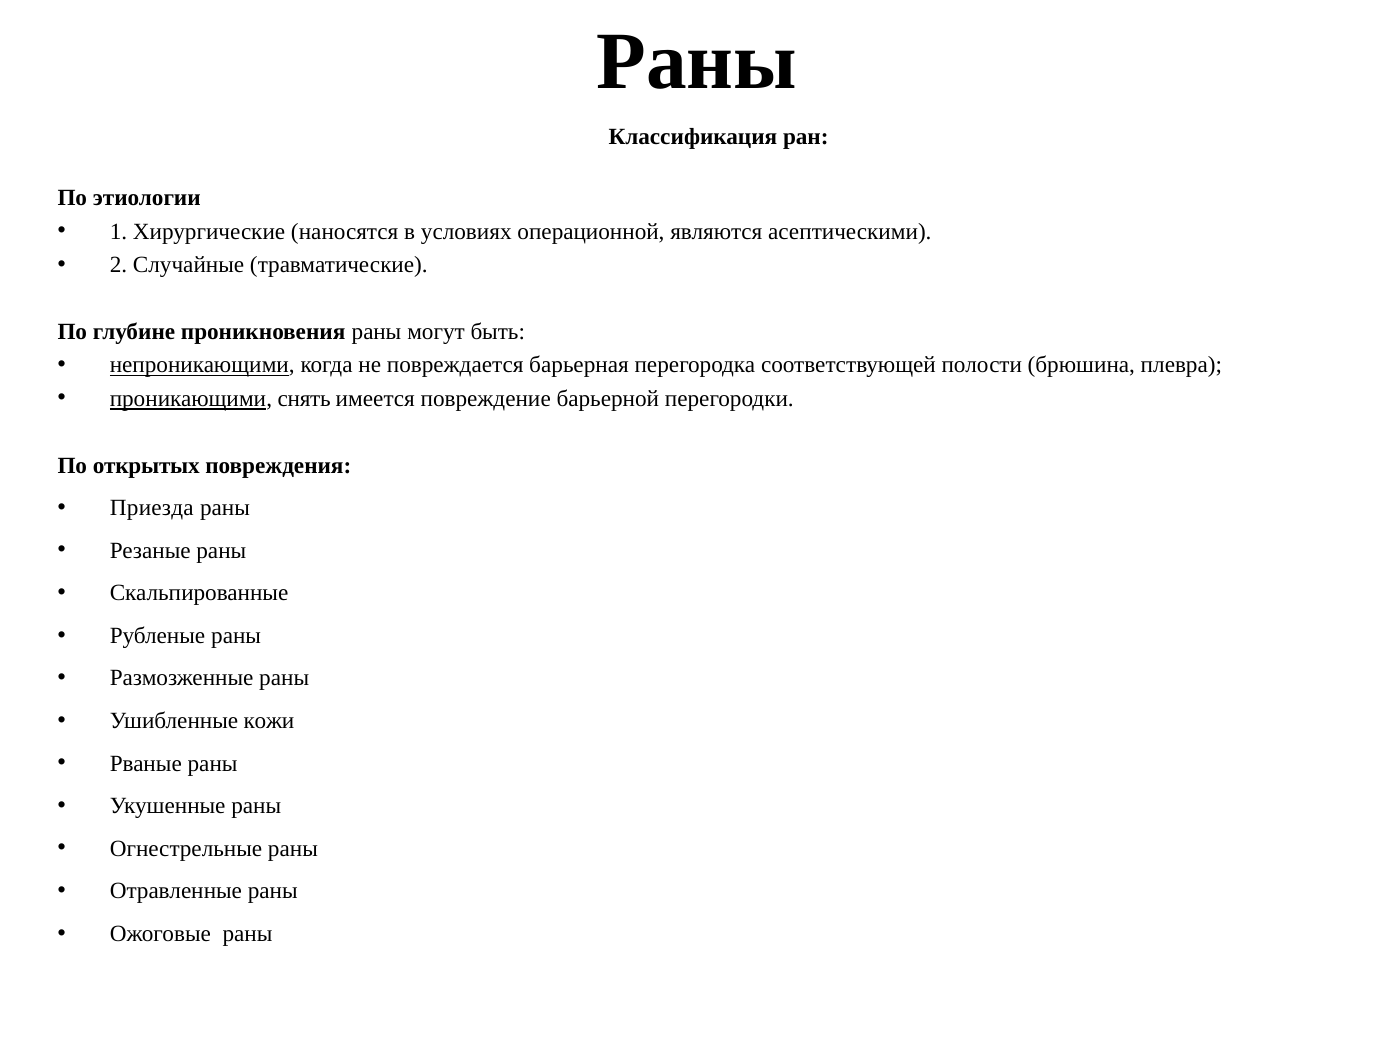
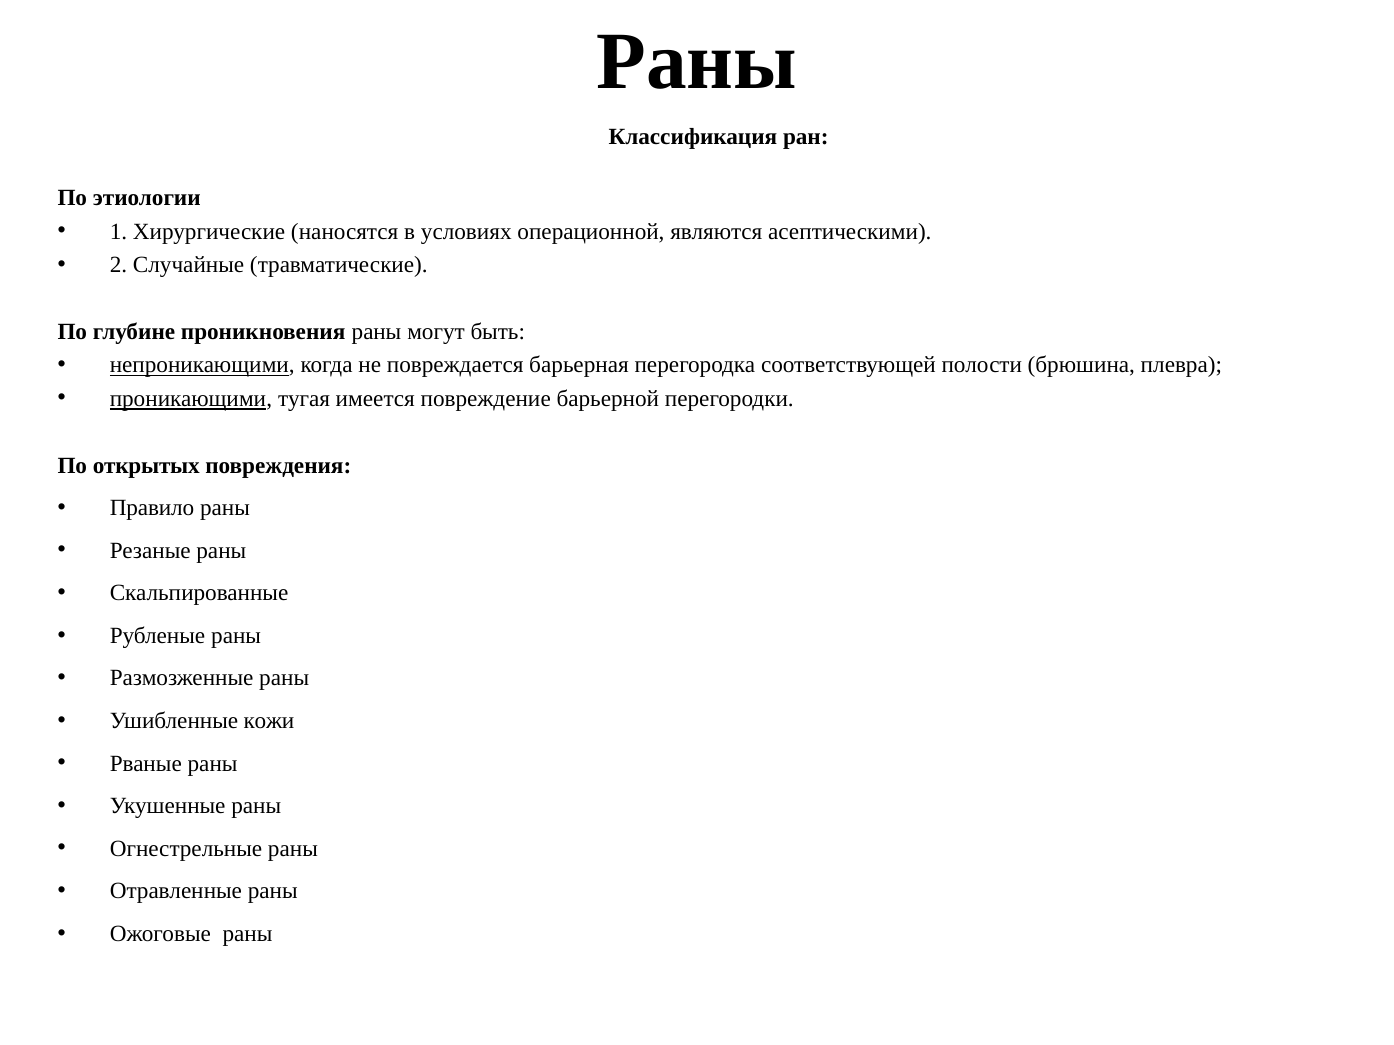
снять: снять -> тугая
Приезда: Приезда -> Правило
